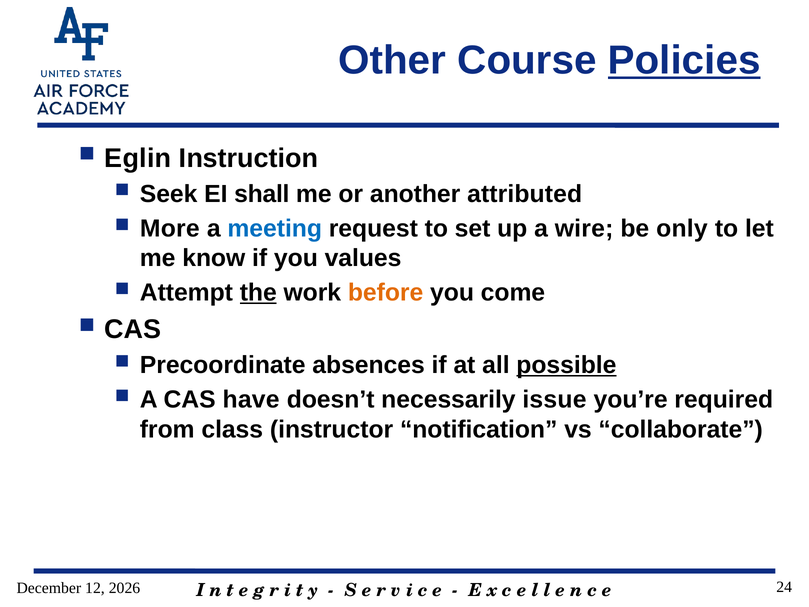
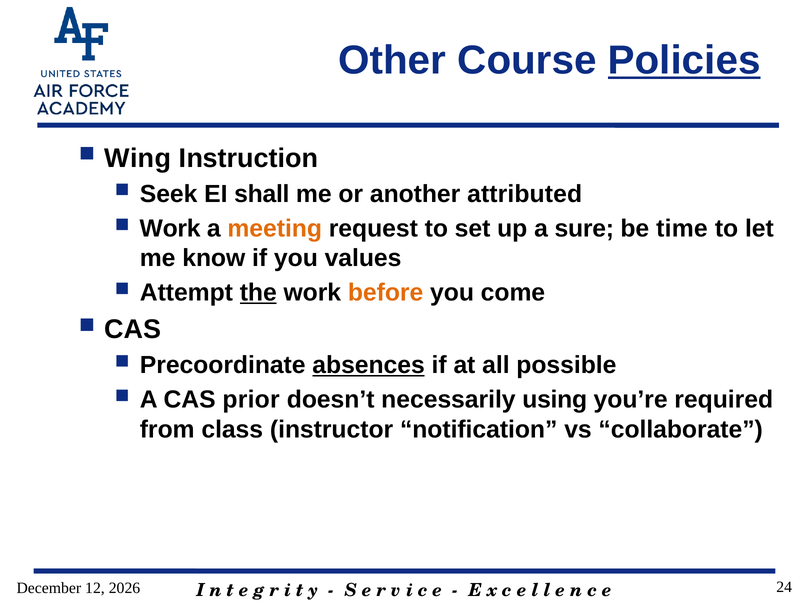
Eglin: Eglin -> Wing
More at (170, 228): More -> Work
meeting colour: blue -> orange
wire: wire -> sure
only: only -> time
absences underline: none -> present
possible underline: present -> none
have: have -> prior
issue: issue -> using
